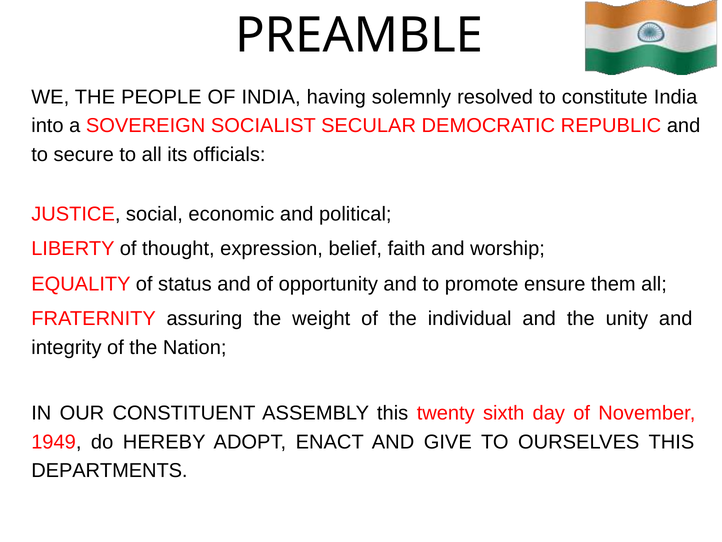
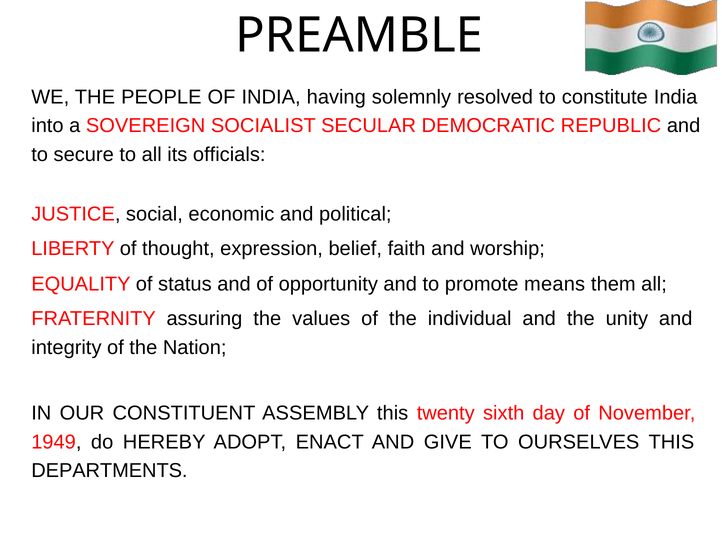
ensure: ensure -> means
weight: weight -> values
